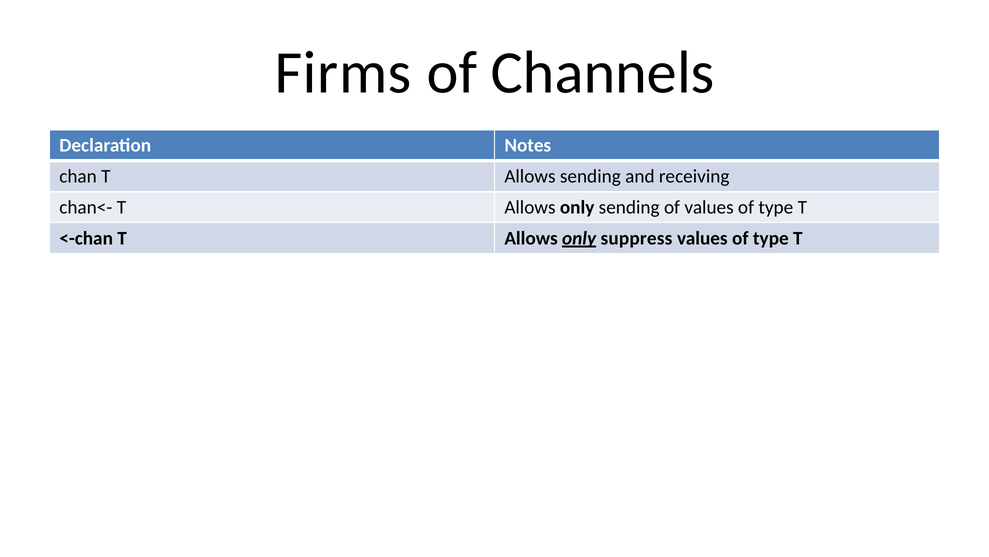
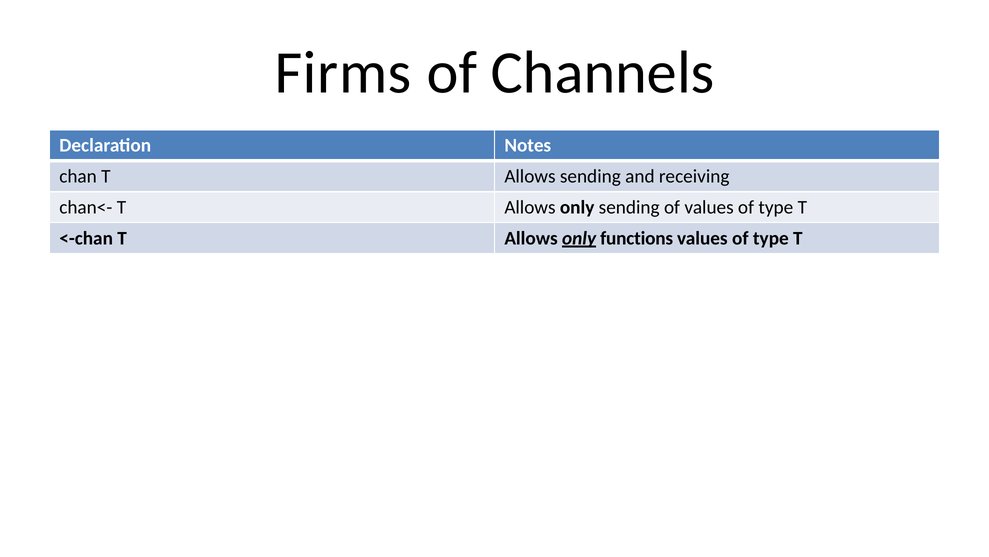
suppress: suppress -> functions
